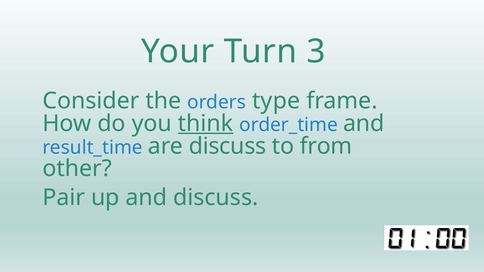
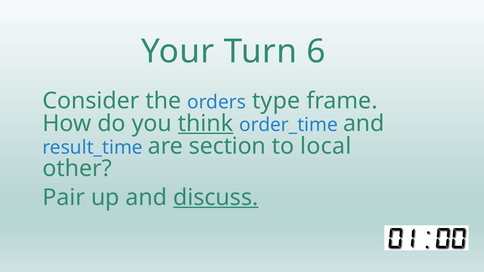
3: 3 -> 6
are discuss: discuss -> section
from: from -> local
discuss at (216, 198) underline: none -> present
